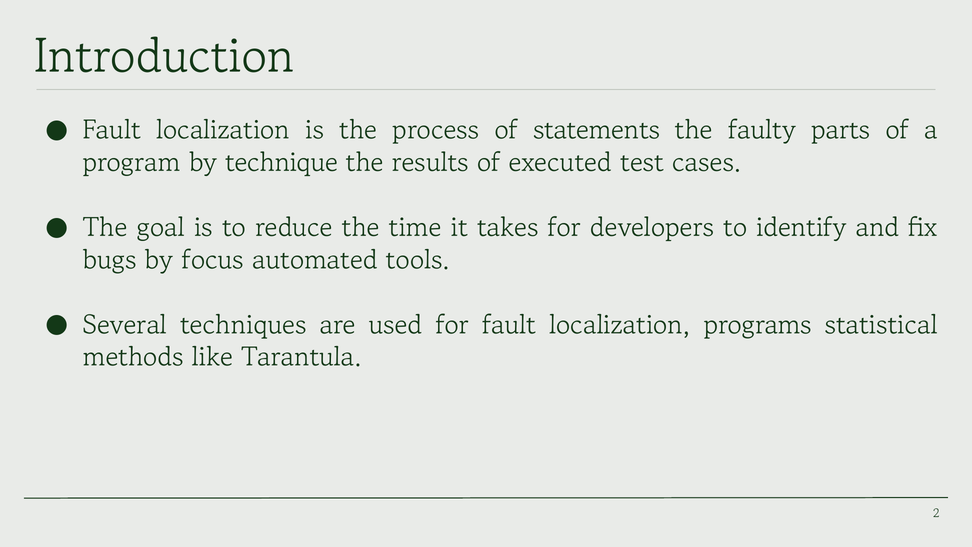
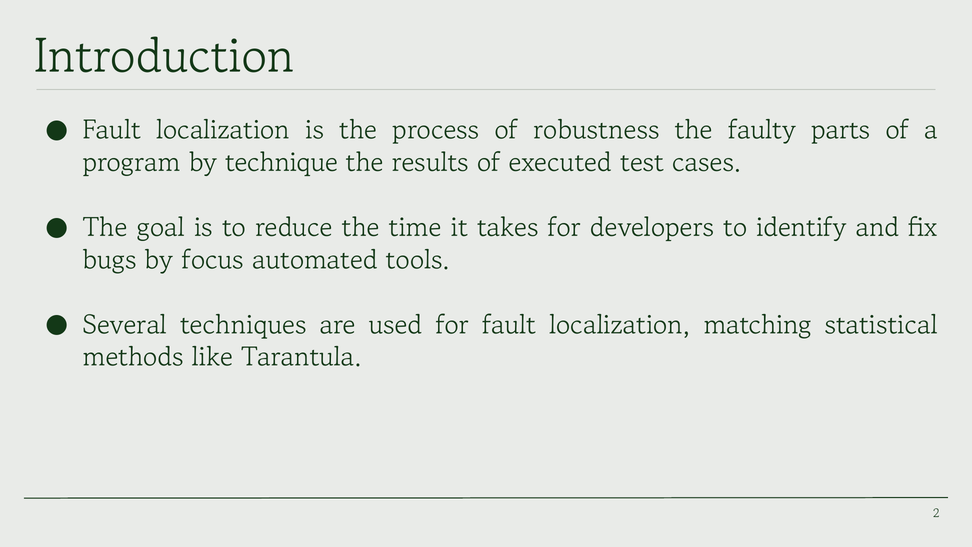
statements: statements -> robustness
programs: programs -> matching
